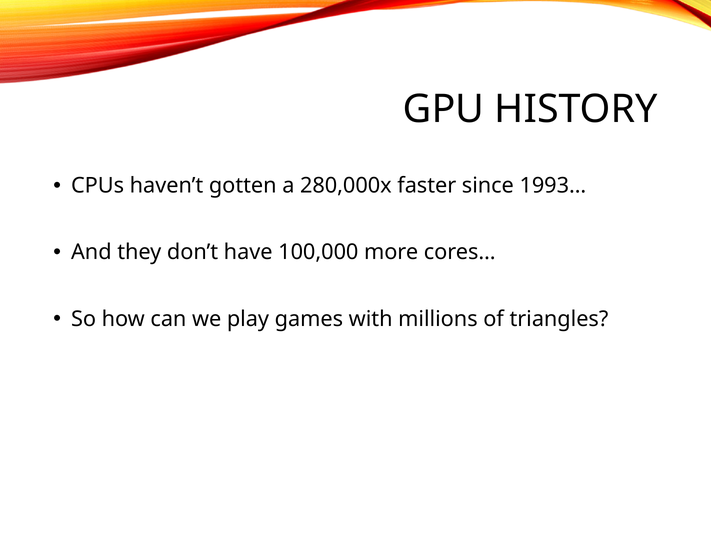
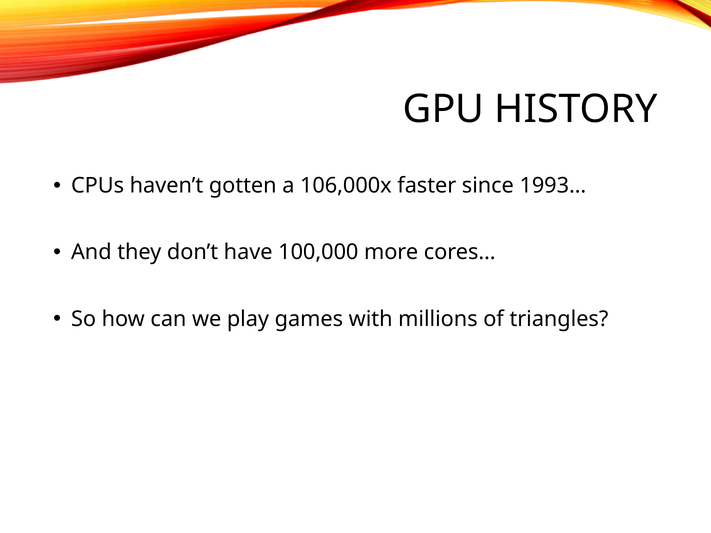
280,000x: 280,000x -> 106,000x
